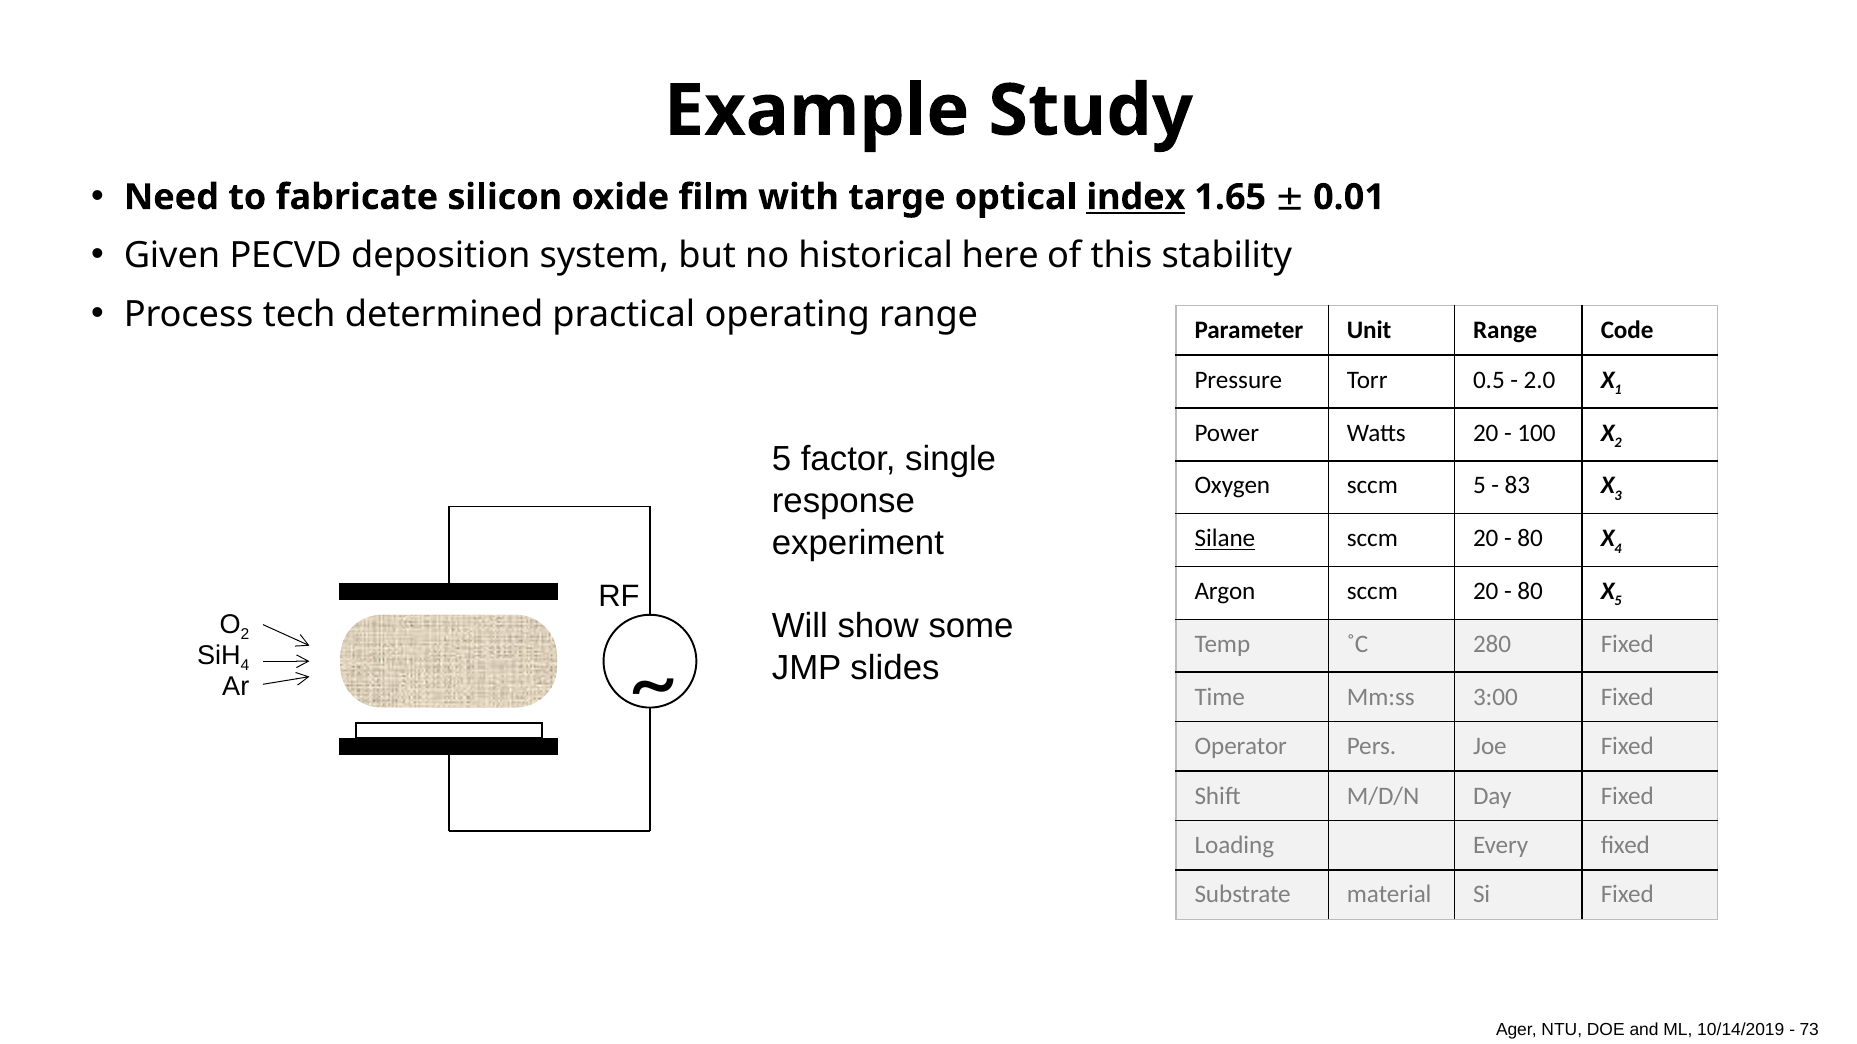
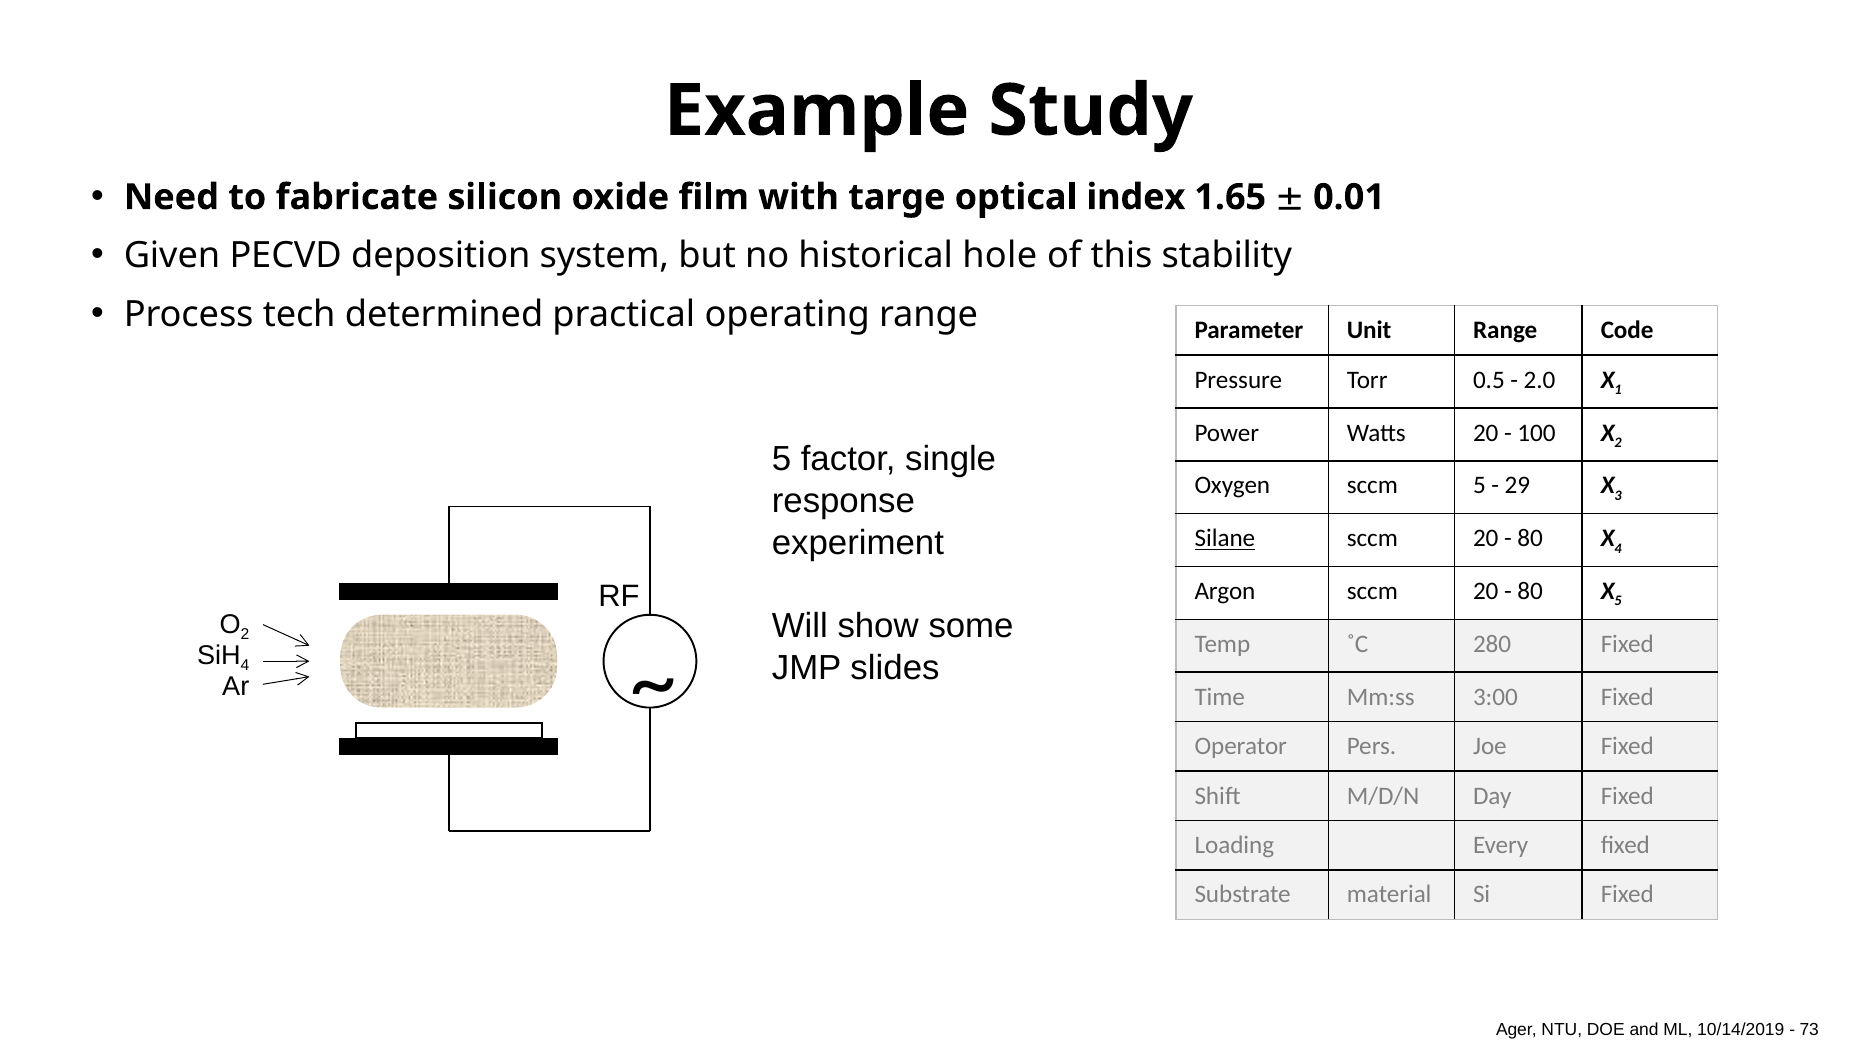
index underline: present -> none
here: here -> hole
83: 83 -> 29
